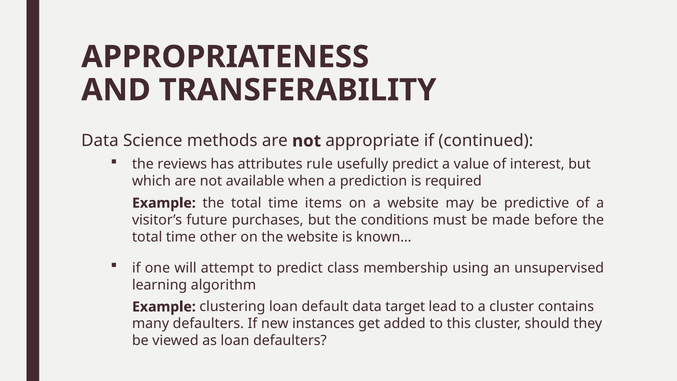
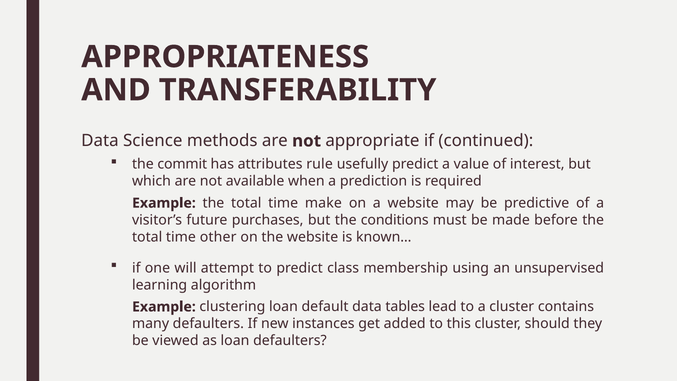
reviews: reviews -> commit
items: items -> make
target: target -> tables
